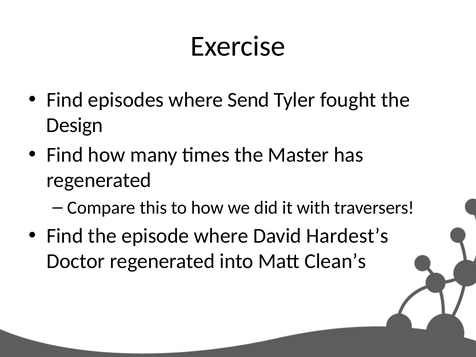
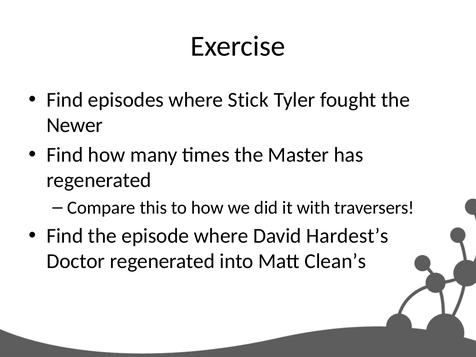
Send: Send -> Stick
Design: Design -> Newer
